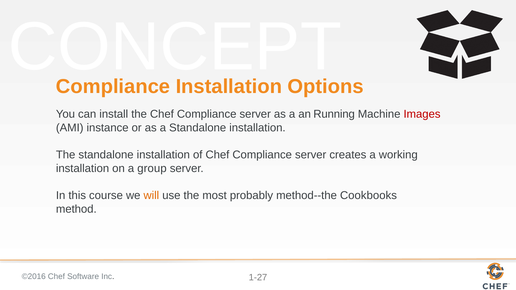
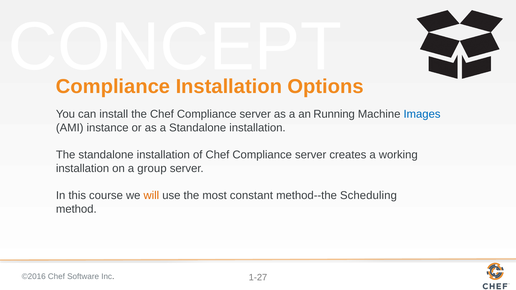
Images colour: red -> blue
probably: probably -> constant
Cookbooks: Cookbooks -> Scheduling
